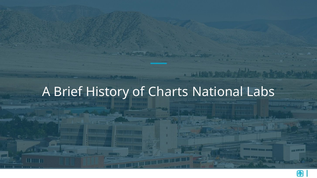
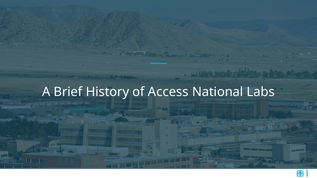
Charts: Charts -> Access
